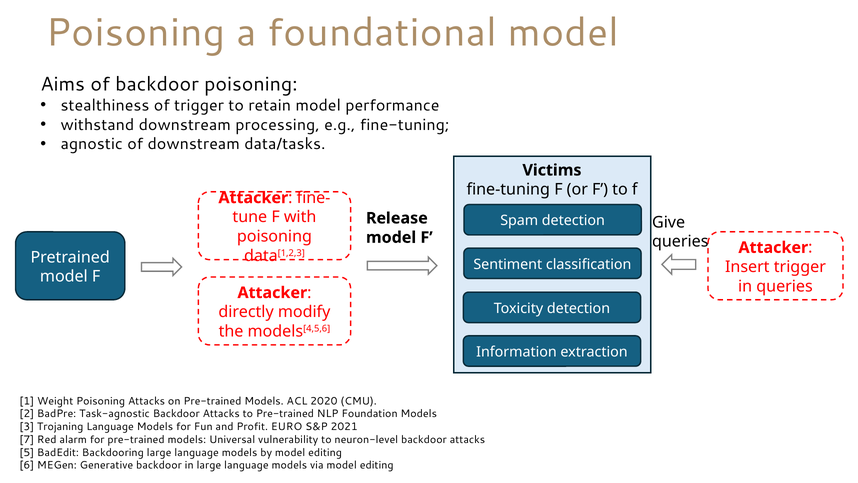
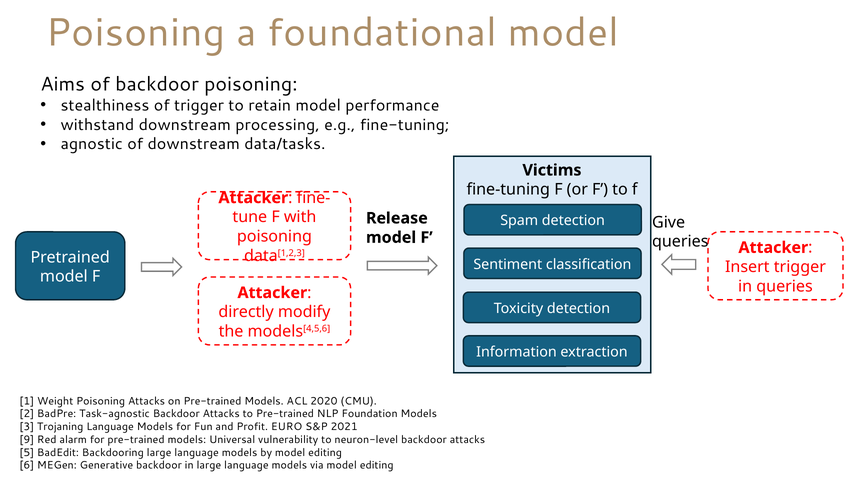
7: 7 -> 9
